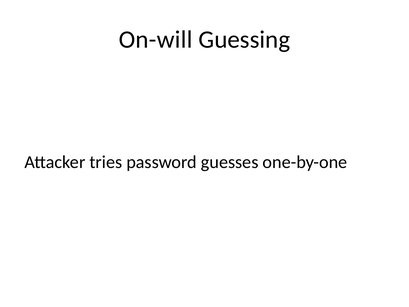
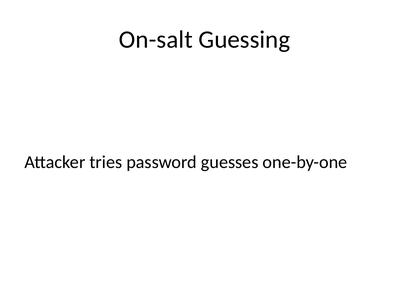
On-will: On-will -> On-salt
